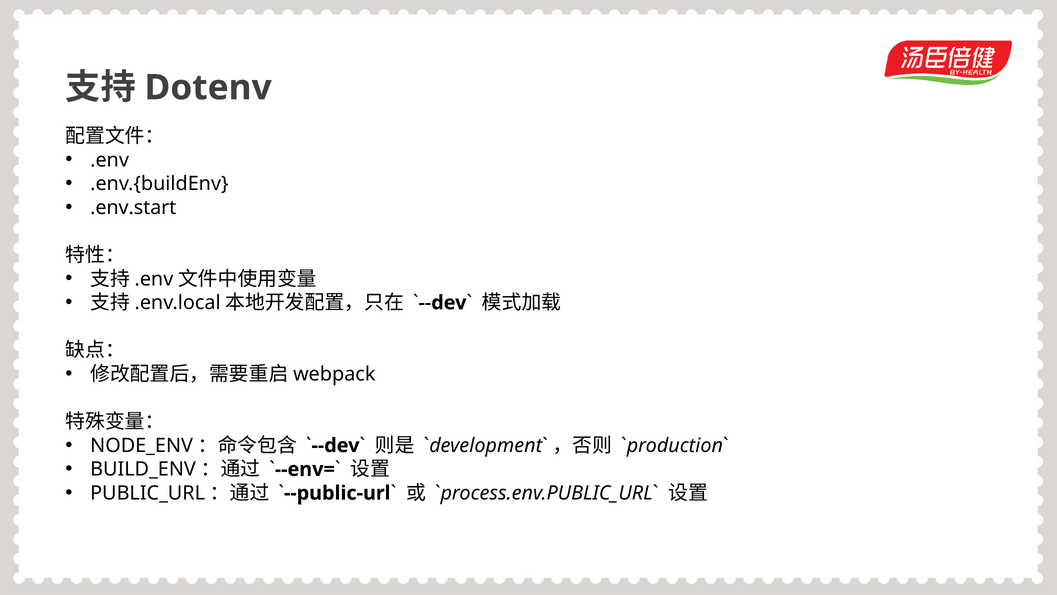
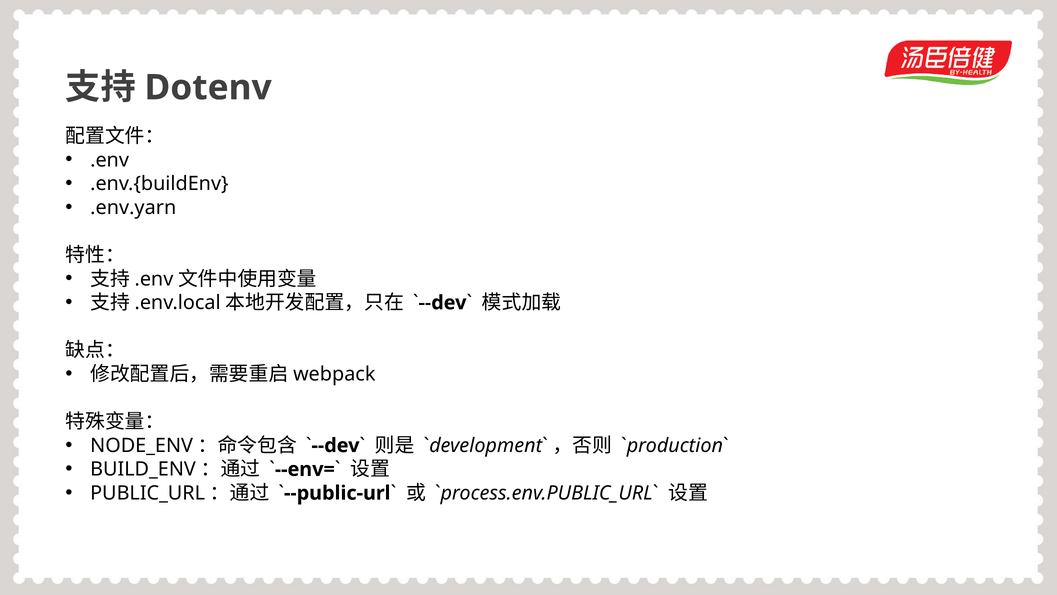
.env.start: .env.start -> .env.yarn
